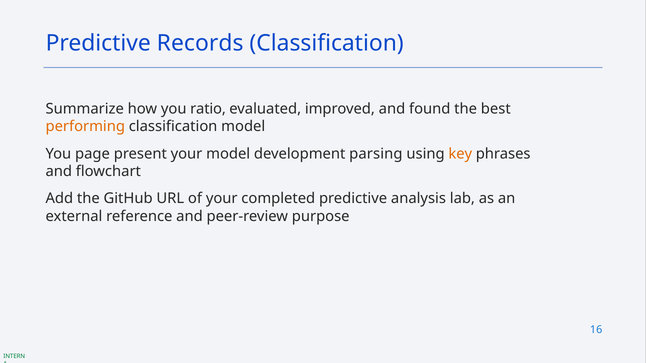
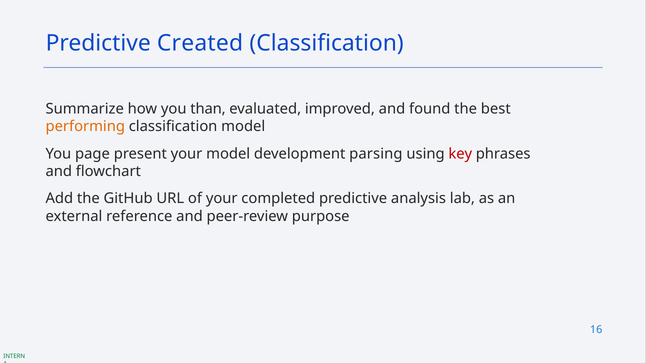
Records: Records -> Created
ratio: ratio -> than
key colour: orange -> red
